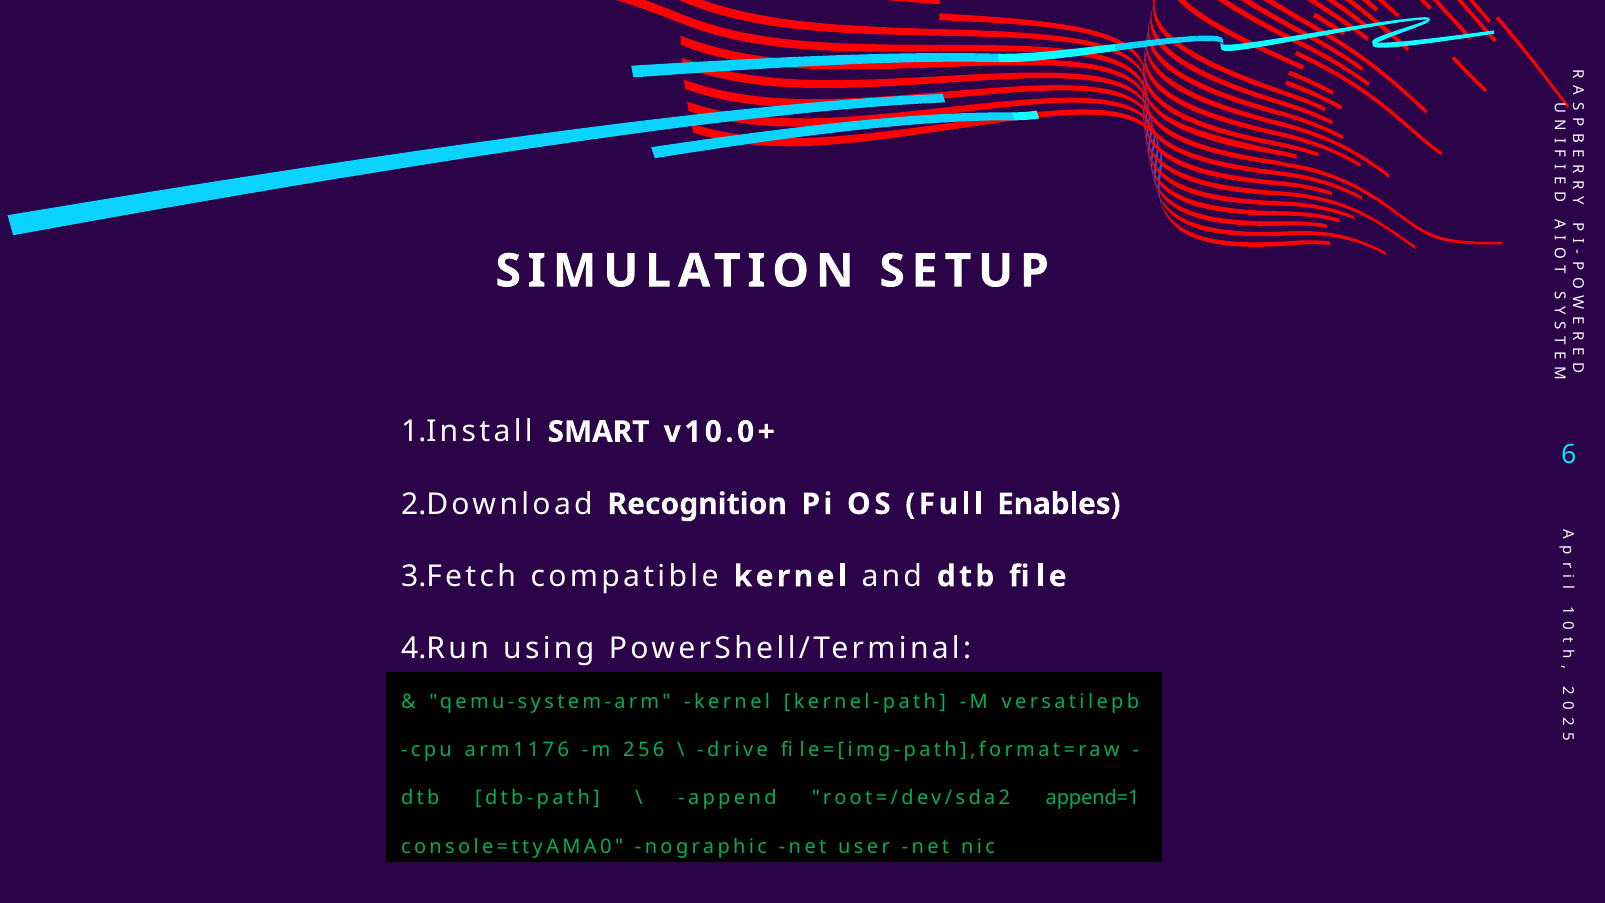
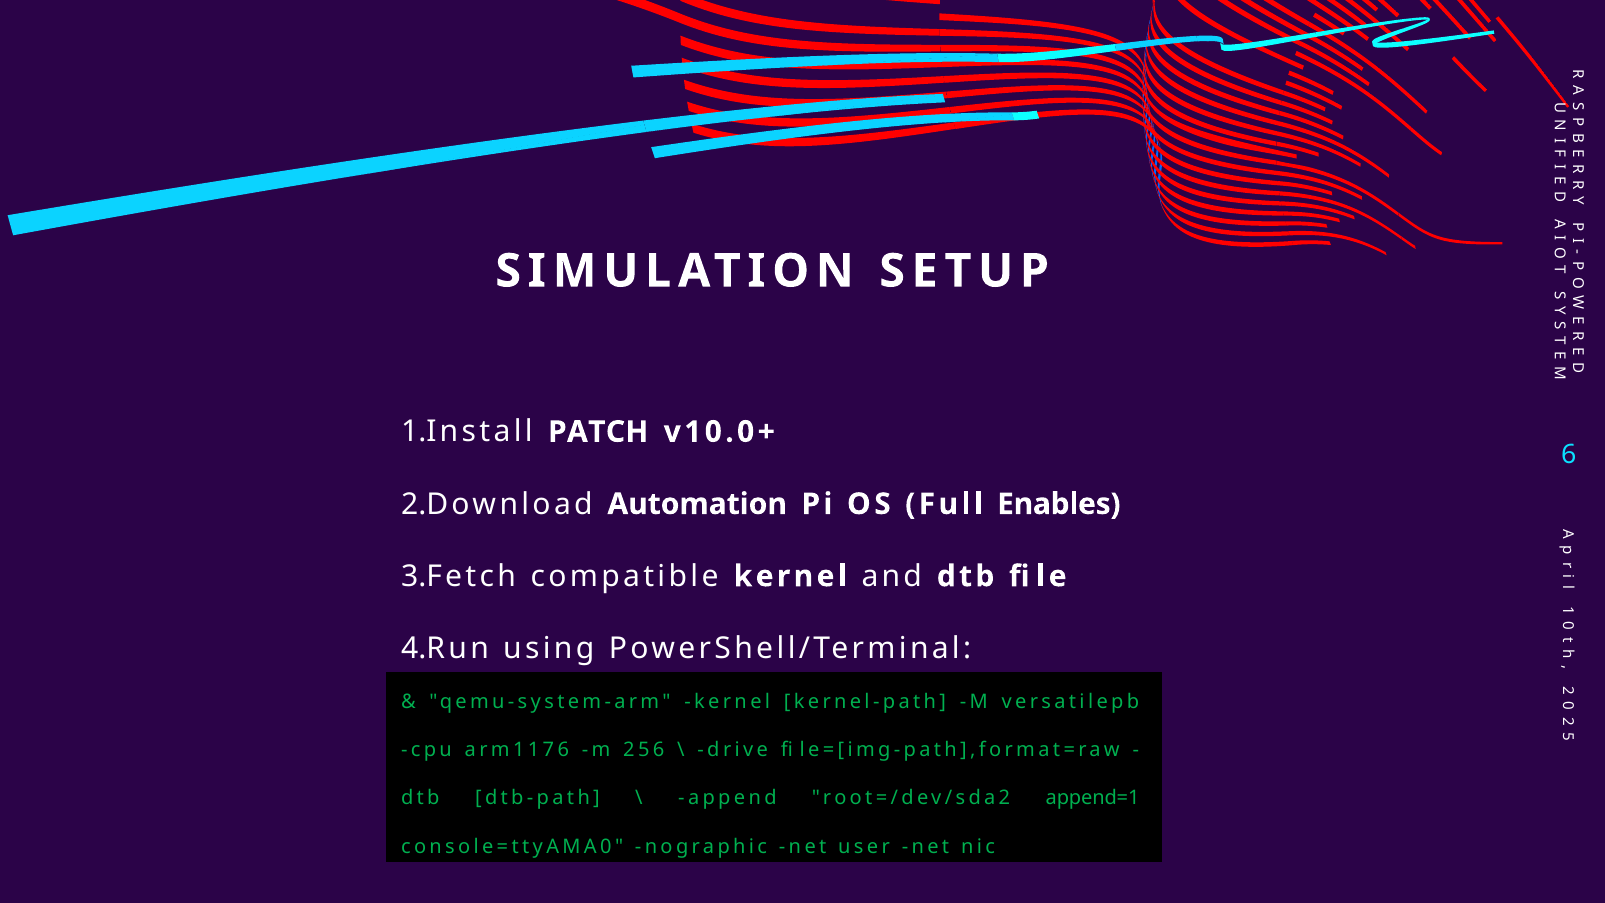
SMART: SMART -> PATCH
Recognition: Recognition -> Automation
